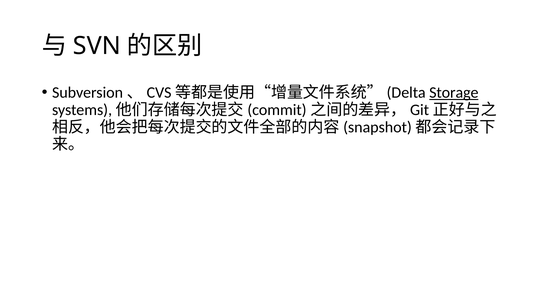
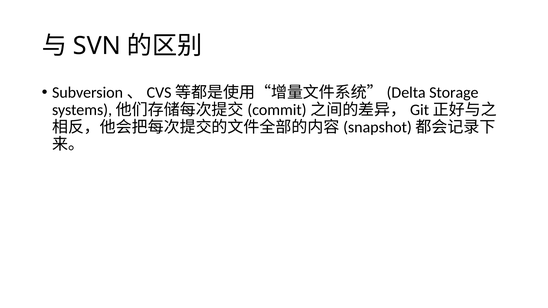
Storage underline: present -> none
